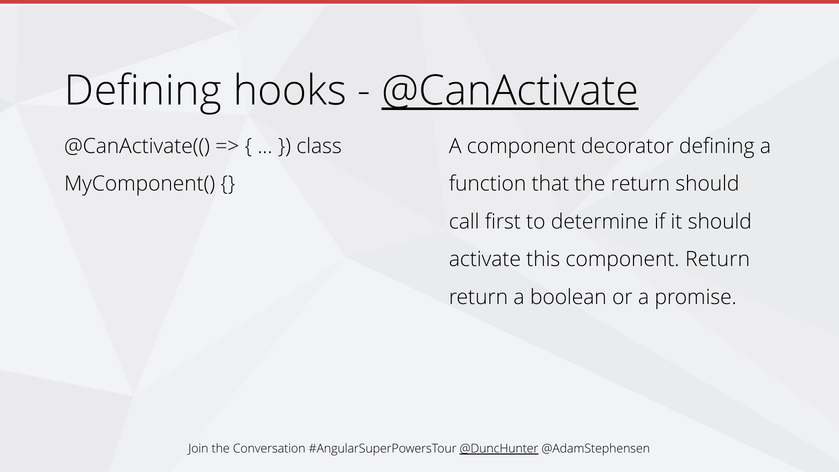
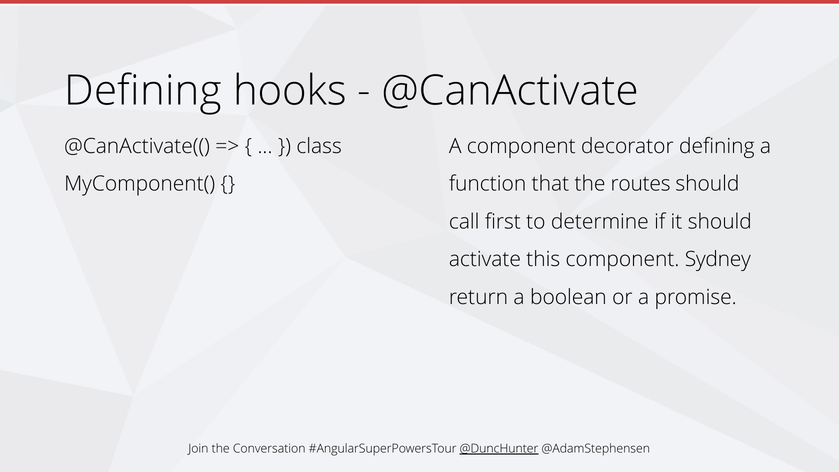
@CanActivate at (510, 91) underline: present -> none
the return: return -> routes
component Return: Return -> Sydney
